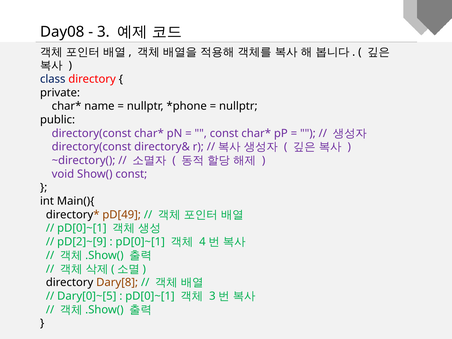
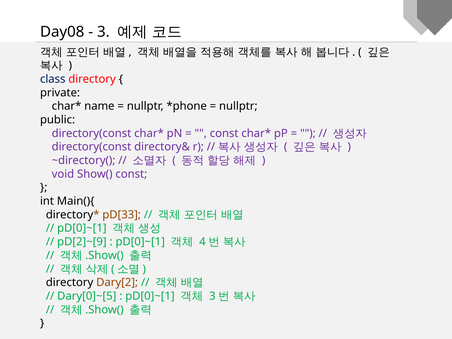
pD[49: pD[49 -> pD[33
Dary[8: Dary[8 -> Dary[2
